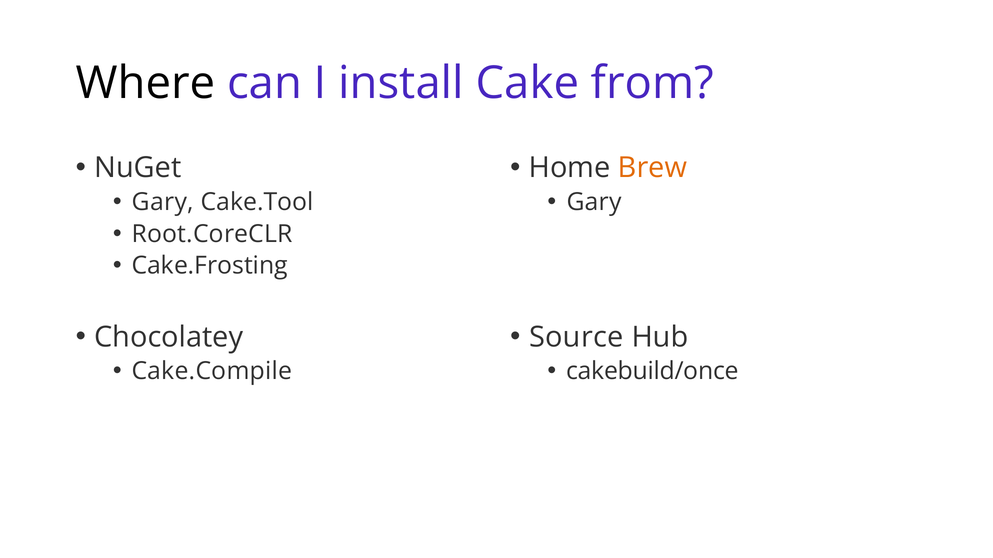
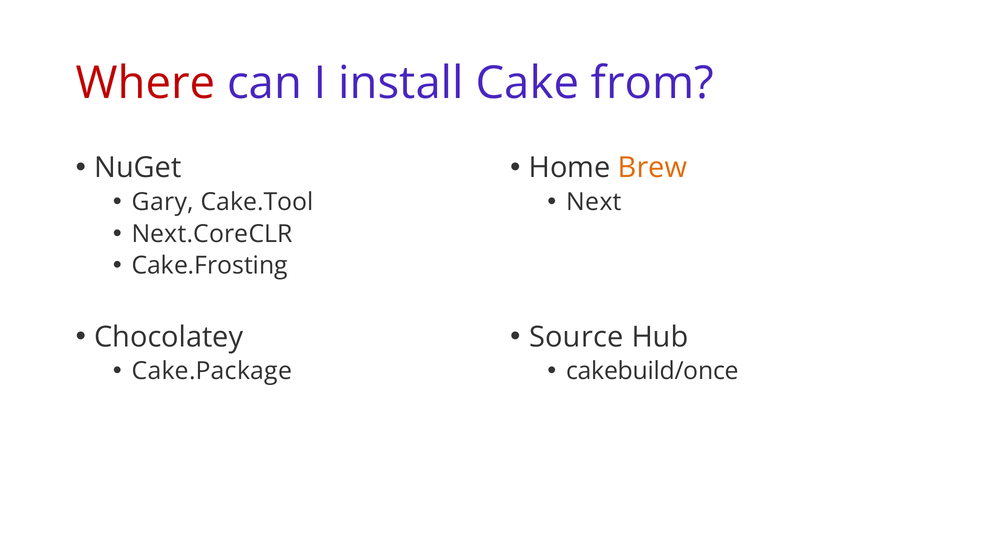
Where colour: black -> red
Gary at (594, 202): Gary -> Next
Root.CoreCLR: Root.CoreCLR -> Next.CoreCLR
Cake.Compile: Cake.Compile -> Cake.Package
